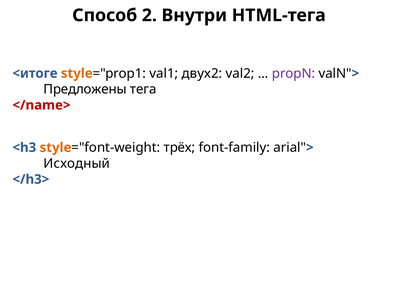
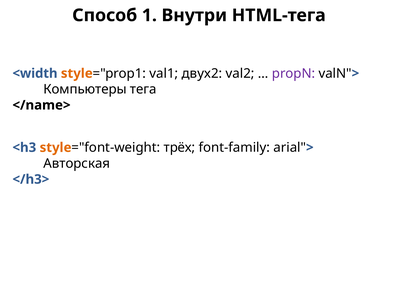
2: 2 -> 1
<итоге: <итоге -> <width
Предложены: Предложены -> Компьютеры
</name> colour: red -> black
Исходный: Исходный -> Авторская
